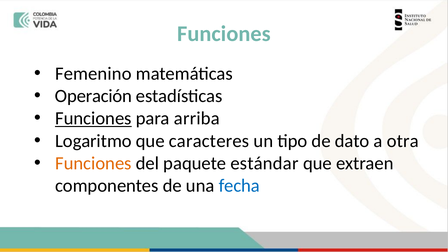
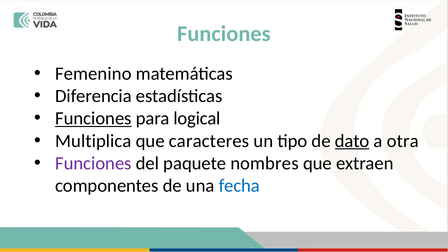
Operación: Operación -> Diferencia
arriba: arriba -> logical
Logaritmo: Logaritmo -> Multiplica
dato underline: none -> present
Funciones at (93, 163) colour: orange -> purple
estándar: estándar -> nombres
